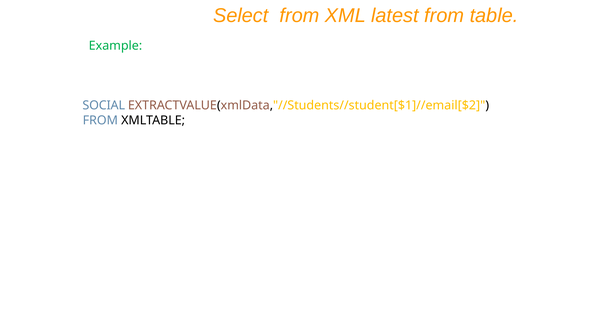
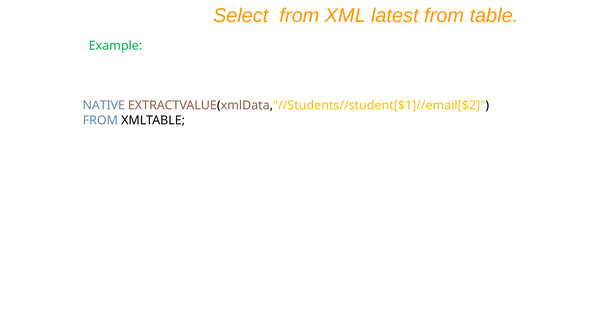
SOCIAL: SOCIAL -> NATIVE
